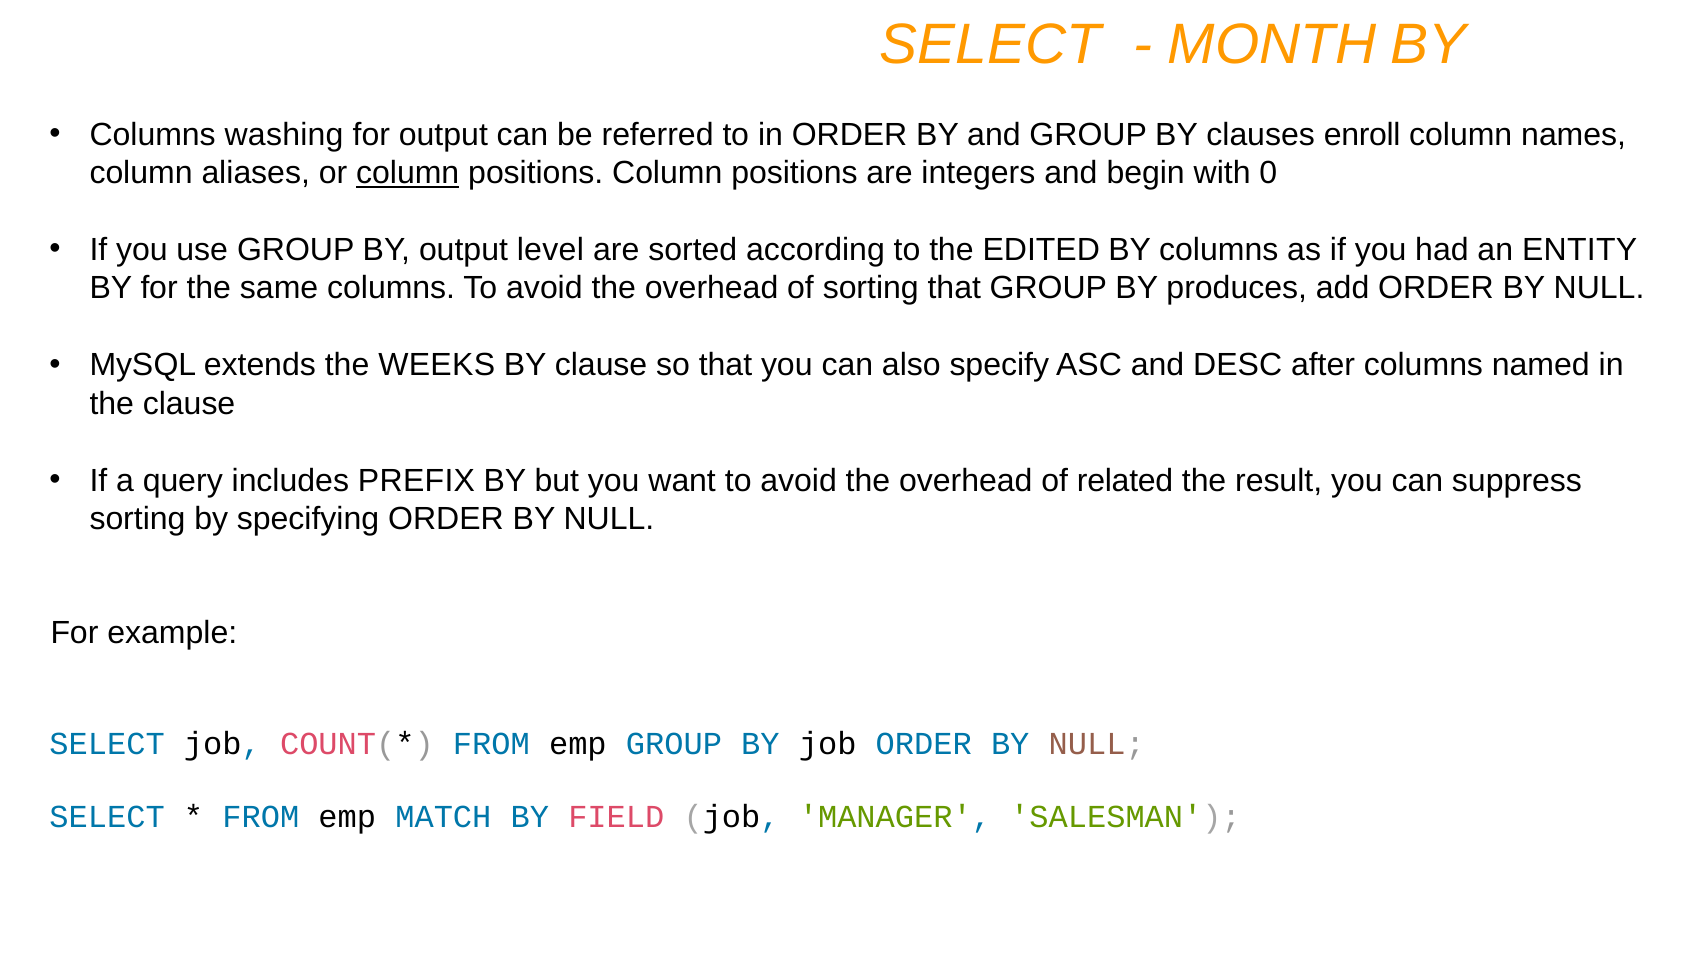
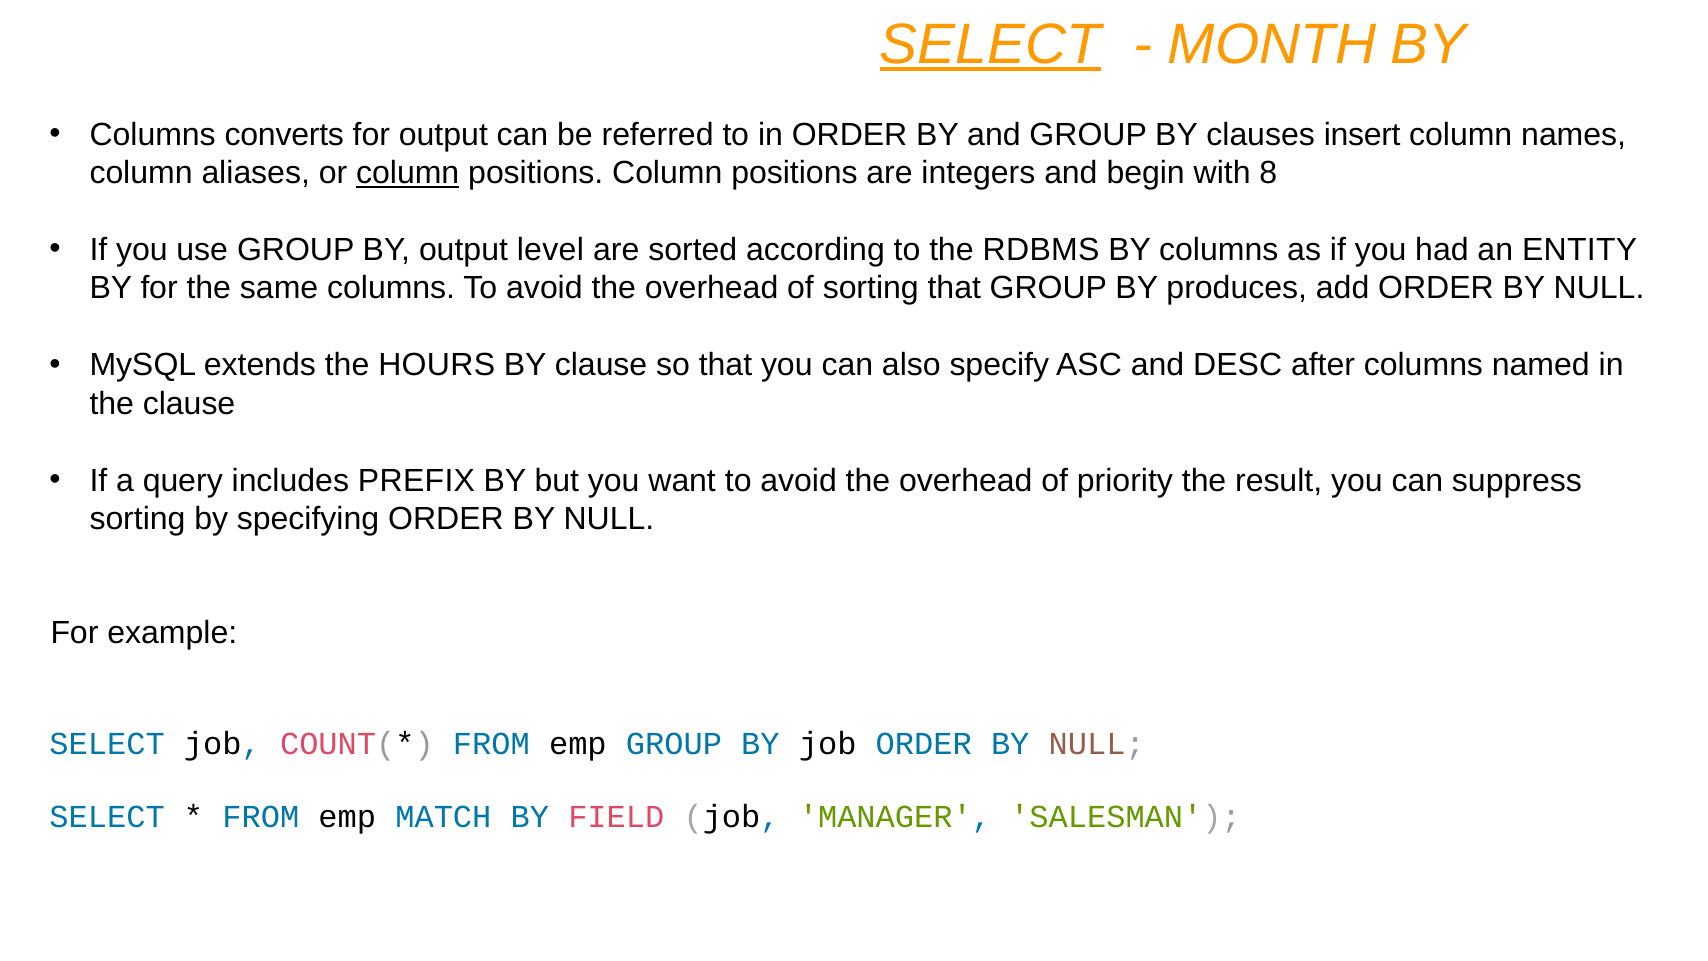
SELECT at (991, 44) underline: none -> present
washing: washing -> converts
enroll: enroll -> insert
0: 0 -> 8
EDITED: EDITED -> RDBMS
WEEKS: WEEKS -> HOURS
related: related -> priority
